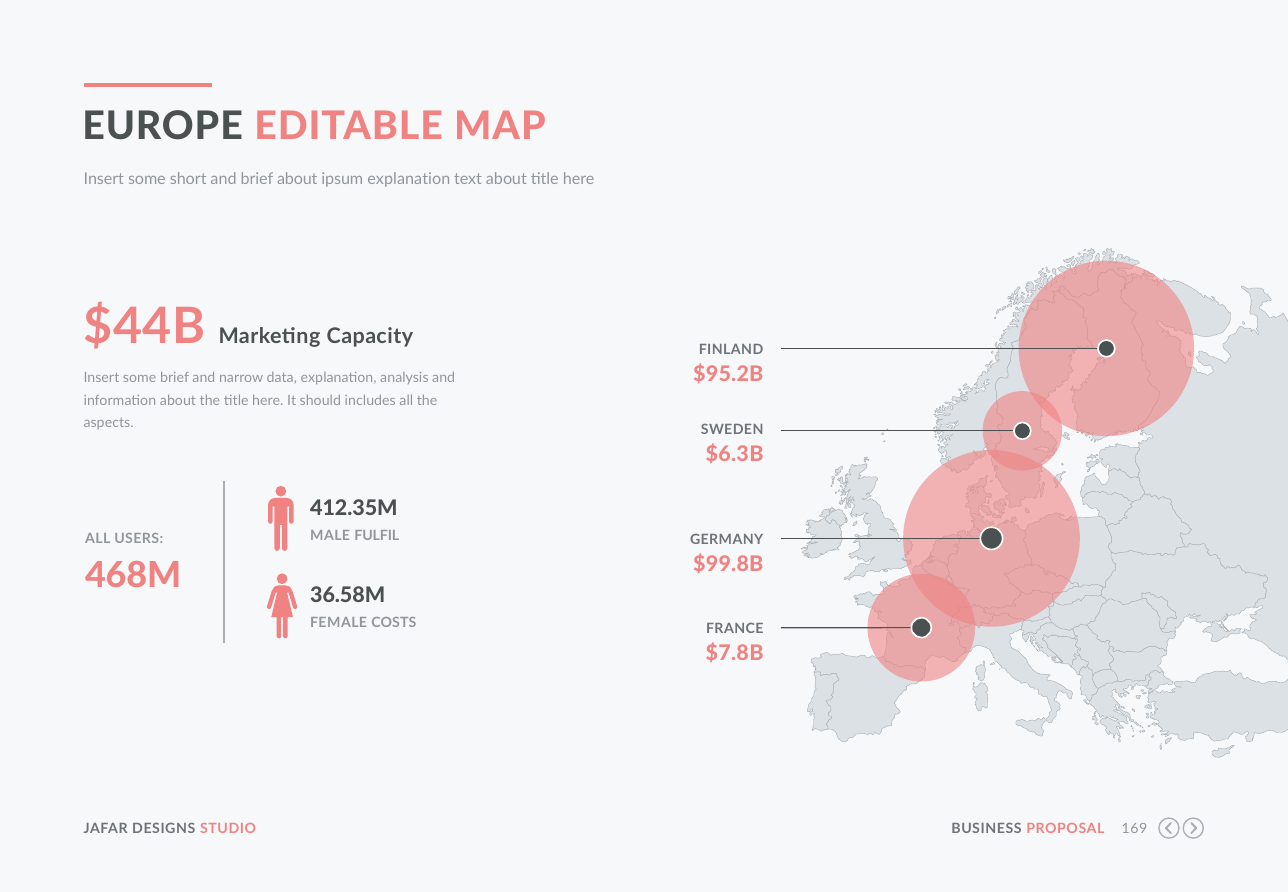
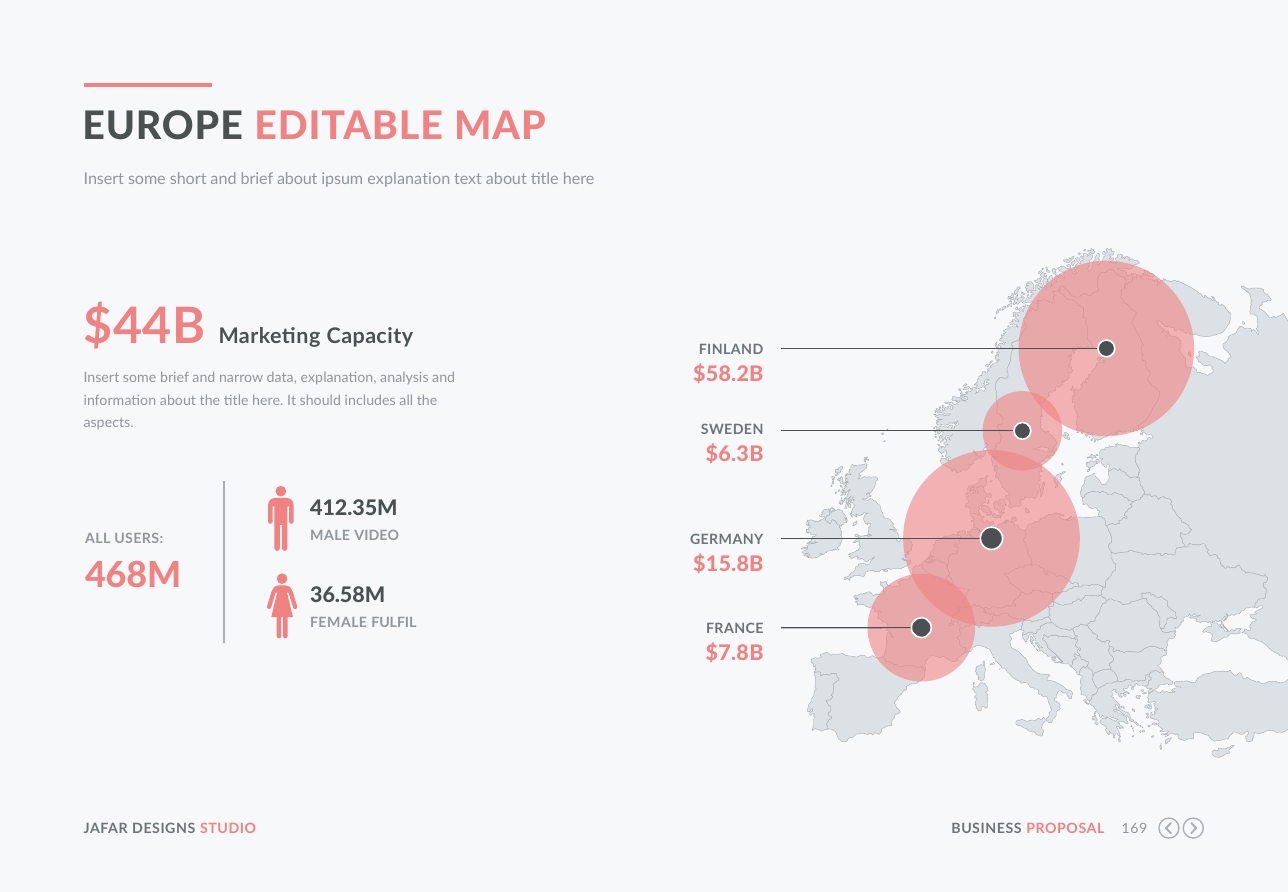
$95.2B: $95.2B -> $58.2B
FULFIL: FULFIL -> VIDEO
$99.8B: $99.8B -> $15.8B
COSTS: COSTS -> FULFIL
